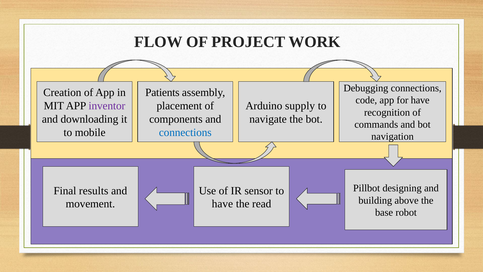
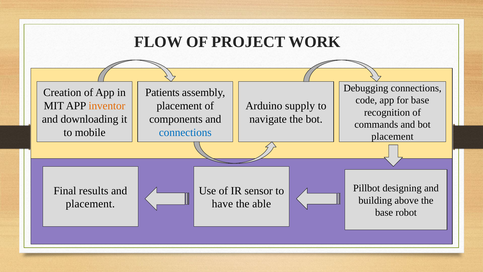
for have: have -> base
inventor colour: purple -> orange
navigation at (393, 136): navigation -> placement
movement at (90, 204): movement -> placement
read: read -> able
